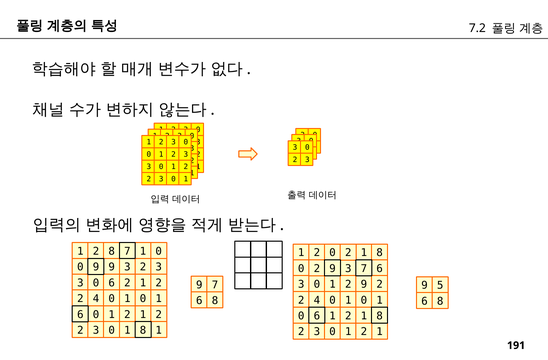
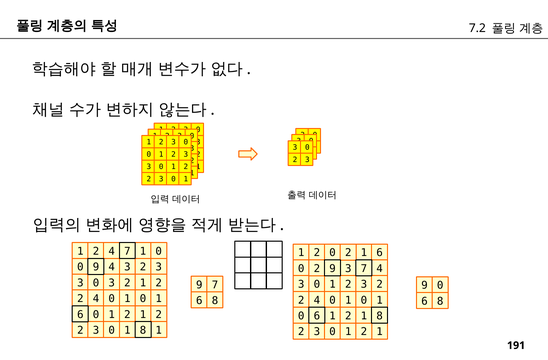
1 2 8: 8 -> 4
1 8: 8 -> 6
0 9: 9 -> 4
3 6: 6 -> 4
3 0 6: 6 -> 3
9 at (364, 284): 9 -> 3
9 5: 5 -> 0
